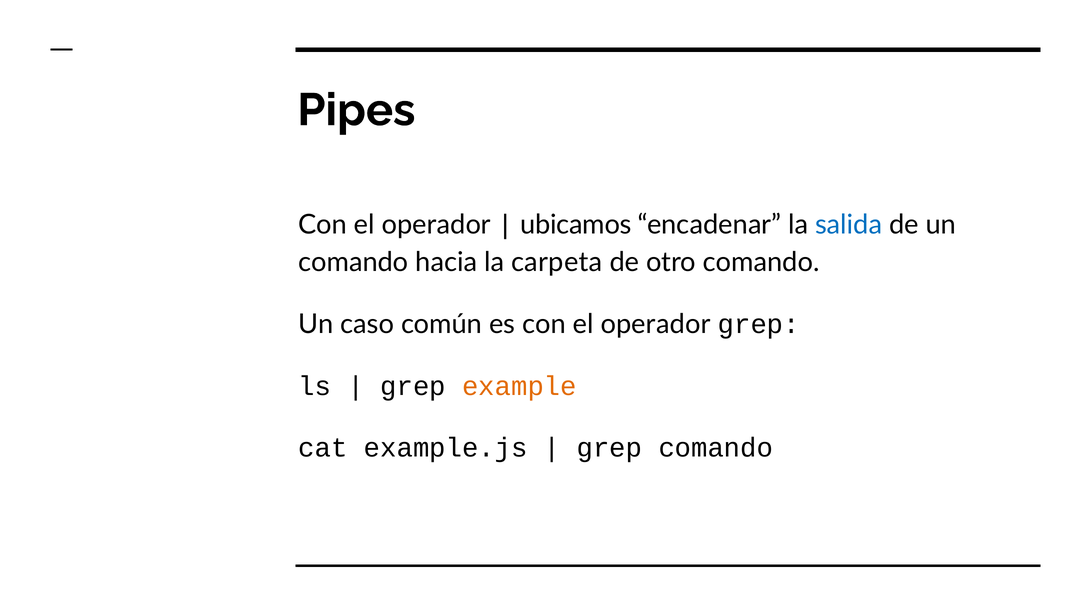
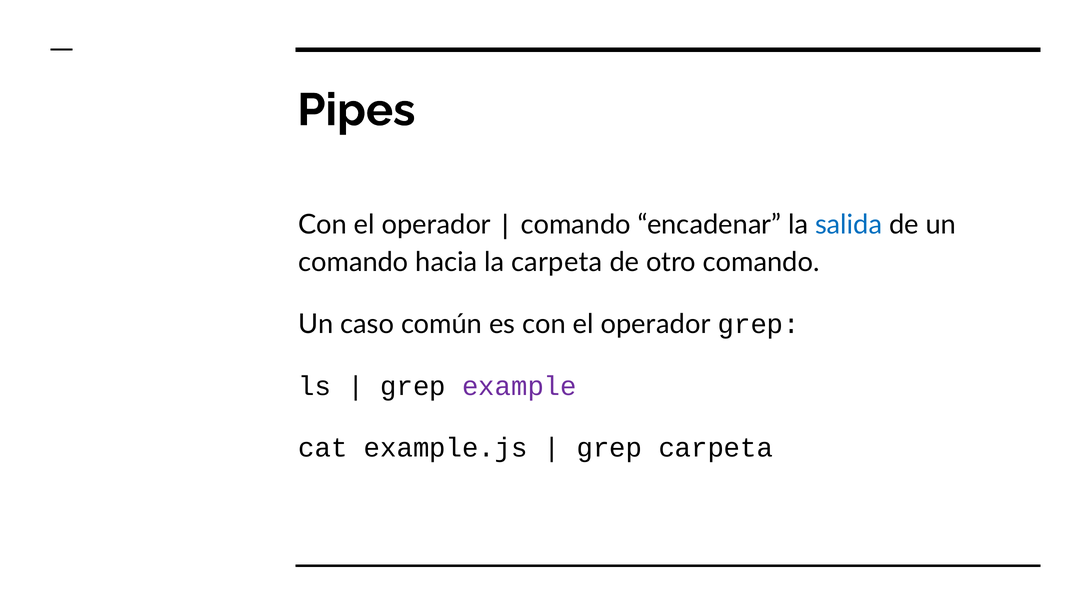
ubicamos at (576, 224): ubicamos -> comando
example colour: orange -> purple
grep comando: comando -> carpeta
